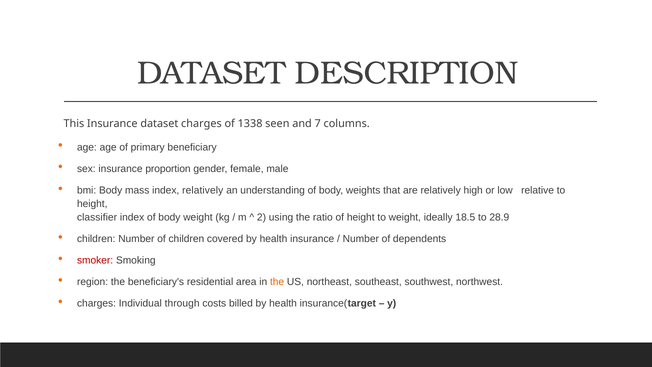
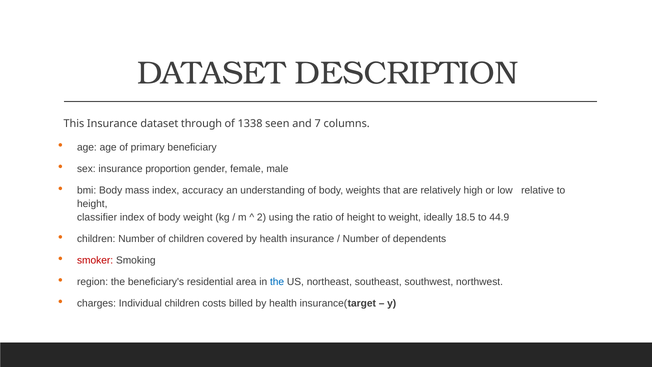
dataset charges: charges -> through
index relatively: relatively -> accuracy
28.9: 28.9 -> 44.9
the at (277, 282) colour: orange -> blue
Individual through: through -> children
